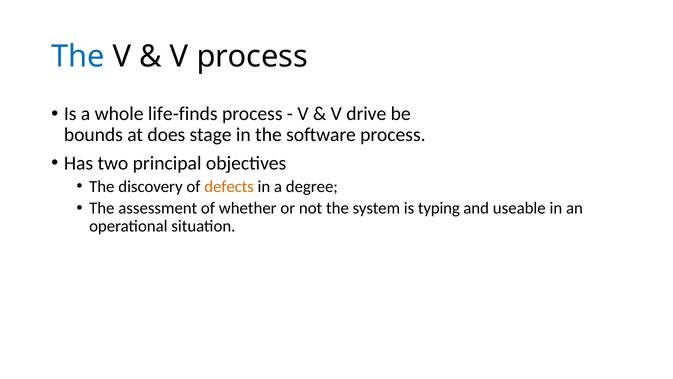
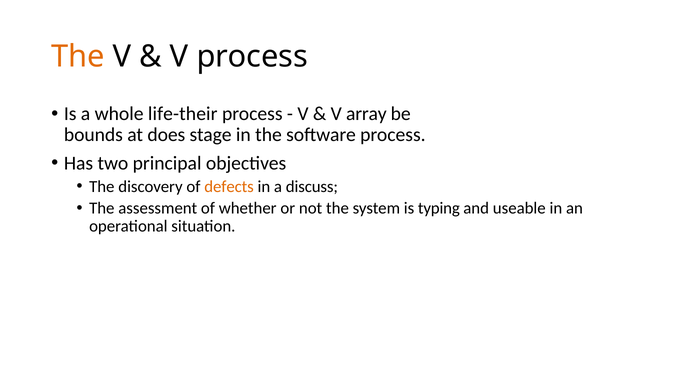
The at (78, 57) colour: blue -> orange
life-finds: life-finds -> life-their
drive: drive -> array
degree: degree -> discuss
